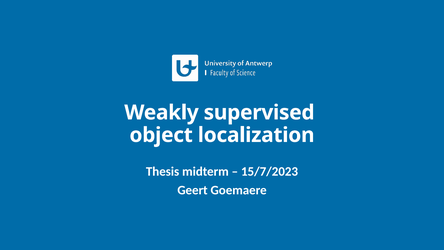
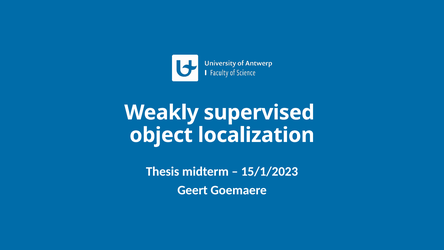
15/7/2023: 15/7/2023 -> 15/1/2023
